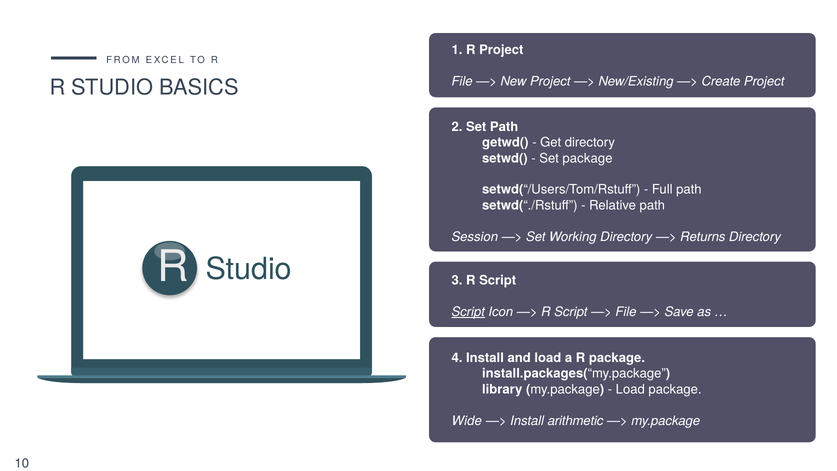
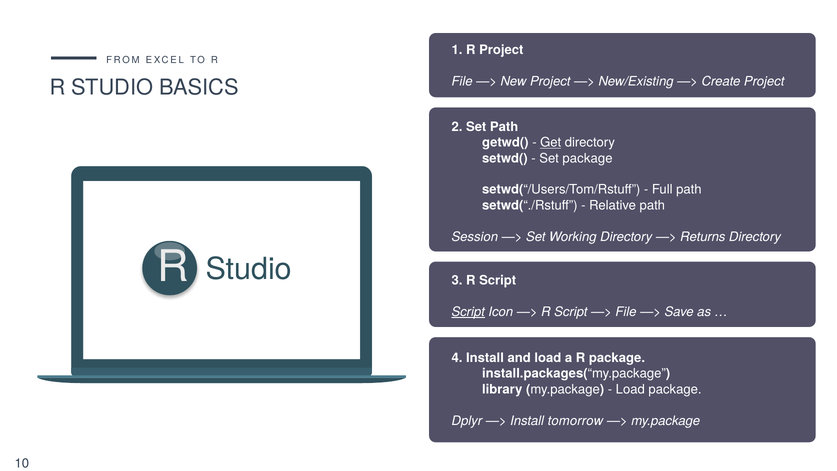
Get underline: none -> present
Wide: Wide -> Dplyr
arithmetic: arithmetic -> tomorrow
